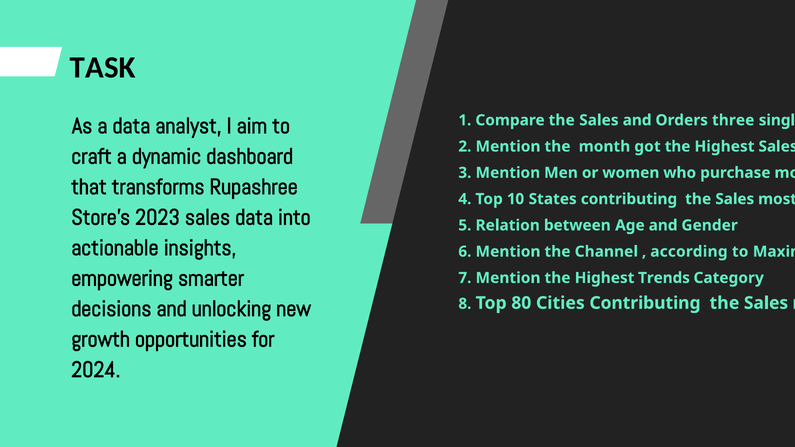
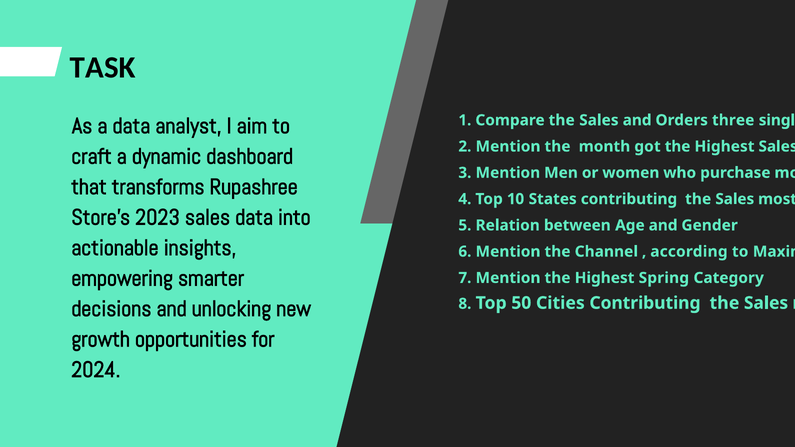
Trends: Trends -> Spring
80: 80 -> 50
